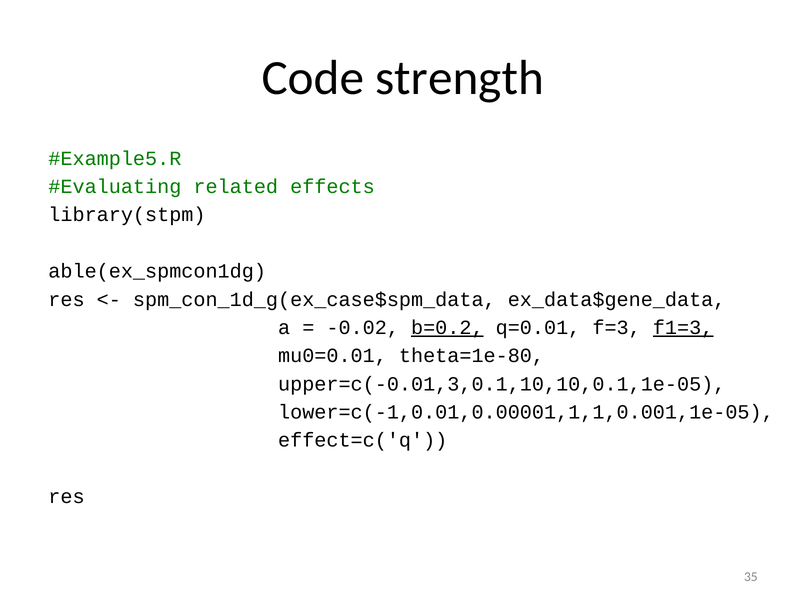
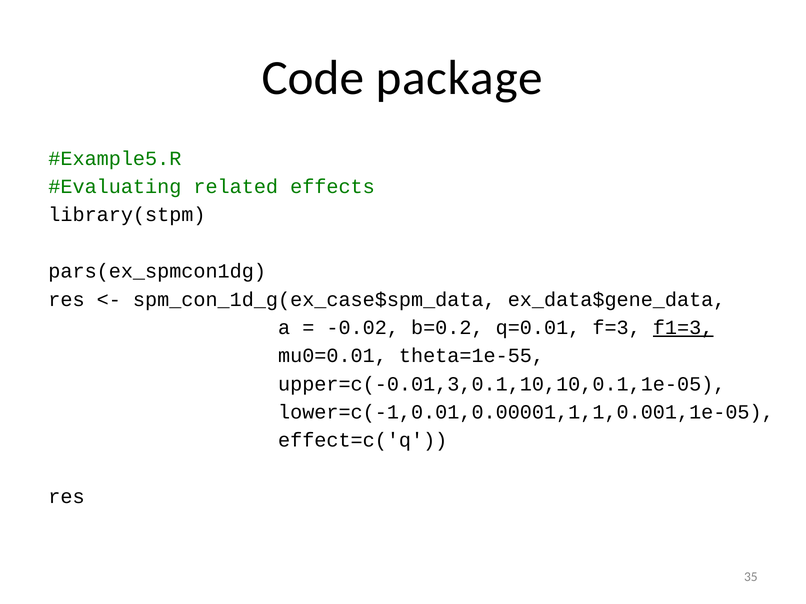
strength: strength -> package
able(ex_spmcon1dg: able(ex_spmcon1dg -> pars(ex_spmcon1dg
b=0.2 underline: present -> none
theta=1e-80: theta=1e-80 -> theta=1e-55
